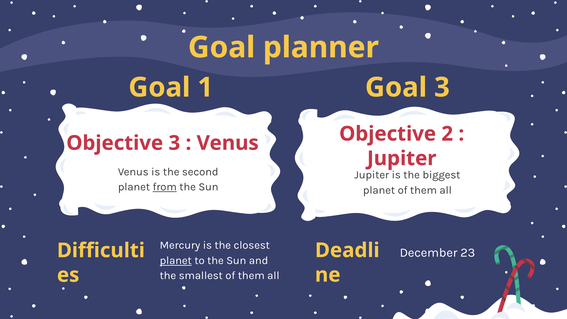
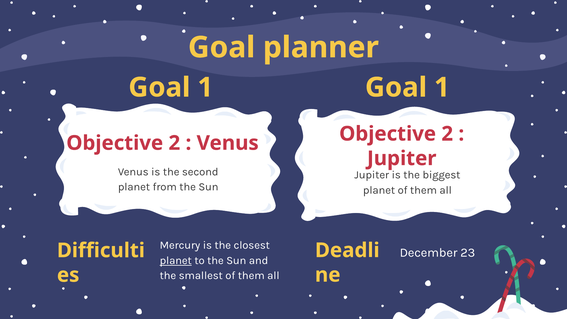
3 at (442, 87): 3 -> 1
3 at (174, 143): 3 -> 2
from underline: present -> none
